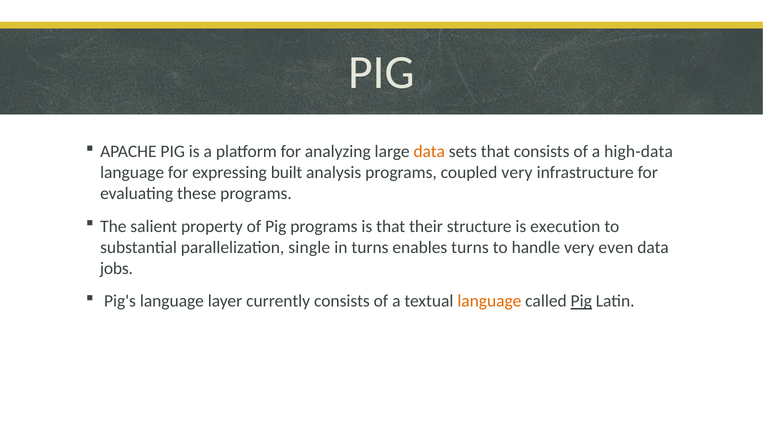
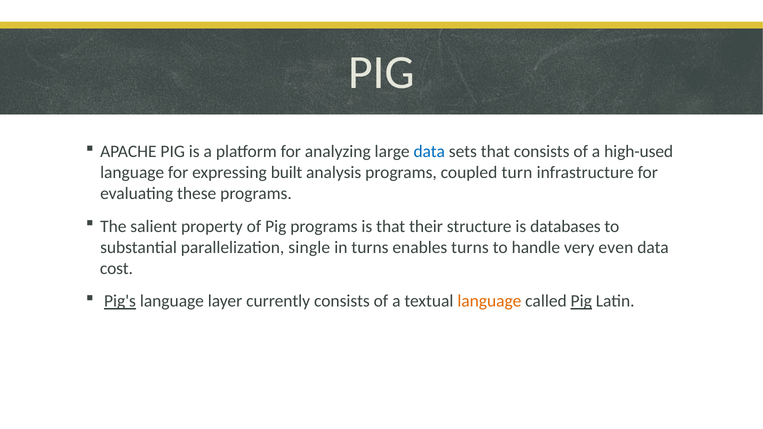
data at (429, 152) colour: orange -> blue
high-data: high-data -> high-used
coupled very: very -> turn
execution: execution -> databases
jobs: jobs -> cost
Pig's underline: none -> present
